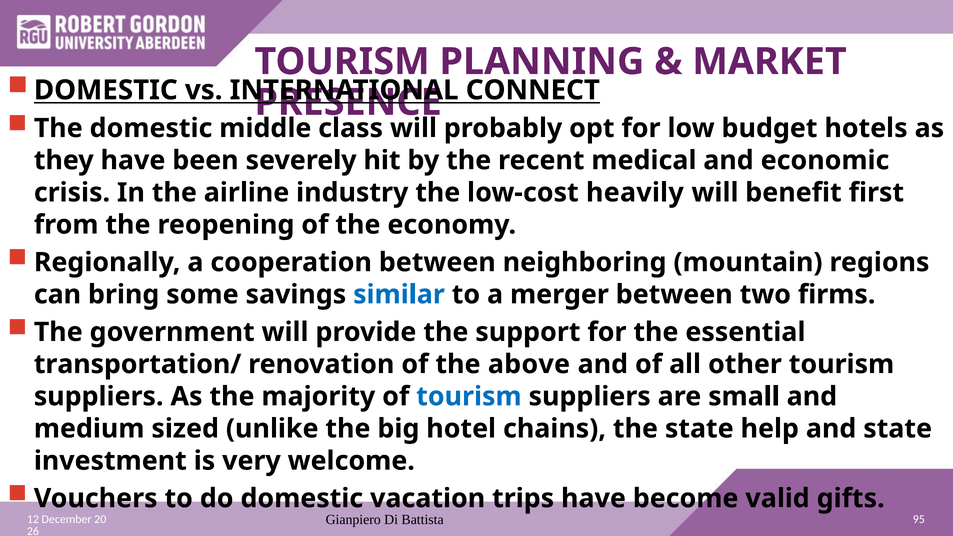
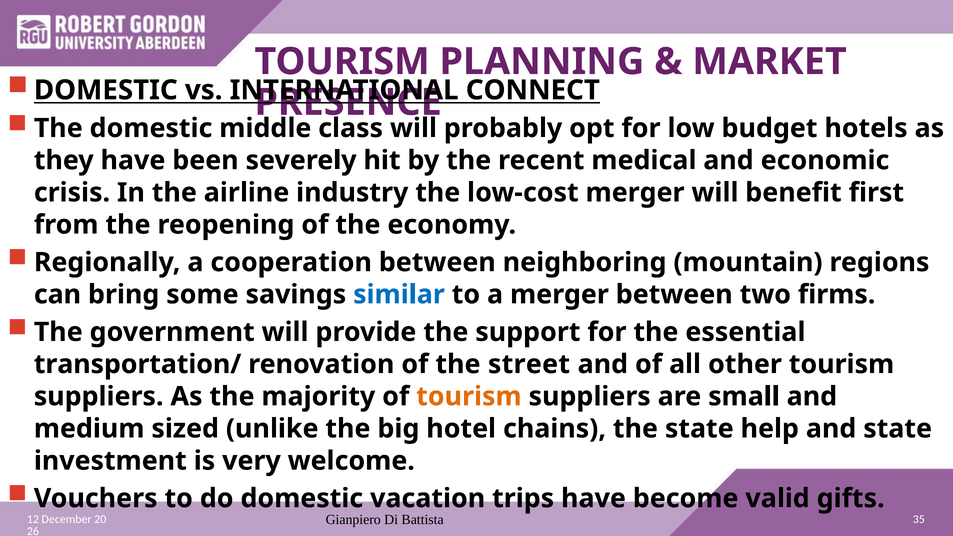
low-cost heavily: heavily -> merger
above: above -> street
tourism at (469, 397) colour: blue -> orange
95: 95 -> 35
